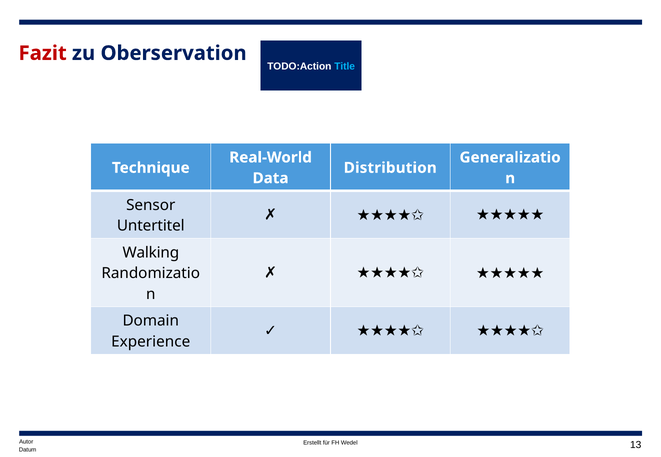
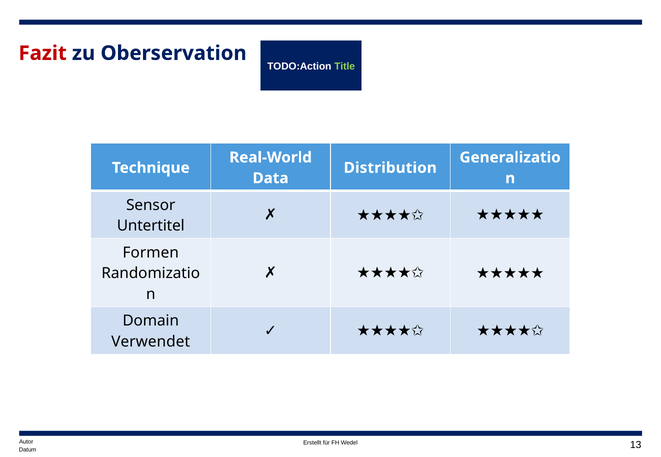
Title colour: light blue -> light green
Walking: Walking -> Formen
Experience: Experience -> Verwendet
